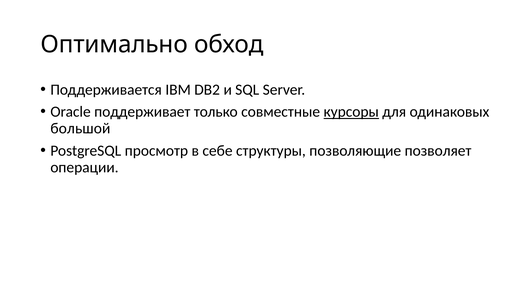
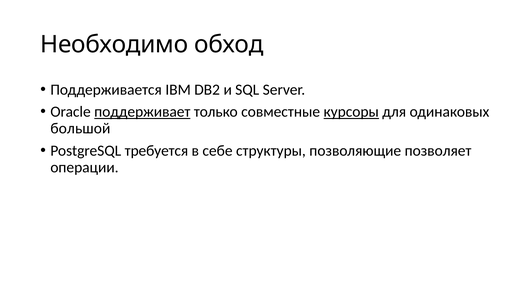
Оптимально: Оптимально -> Необходимо
поддерживает underline: none -> present
просмотр: просмотр -> требуется
